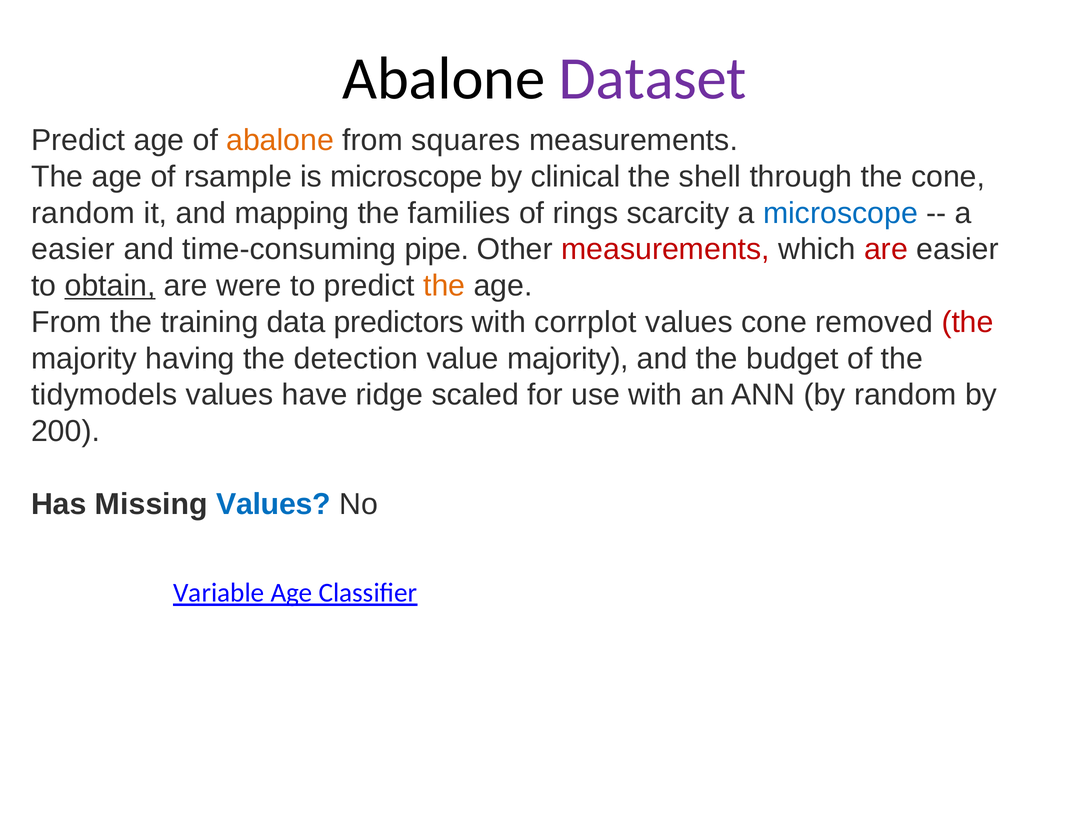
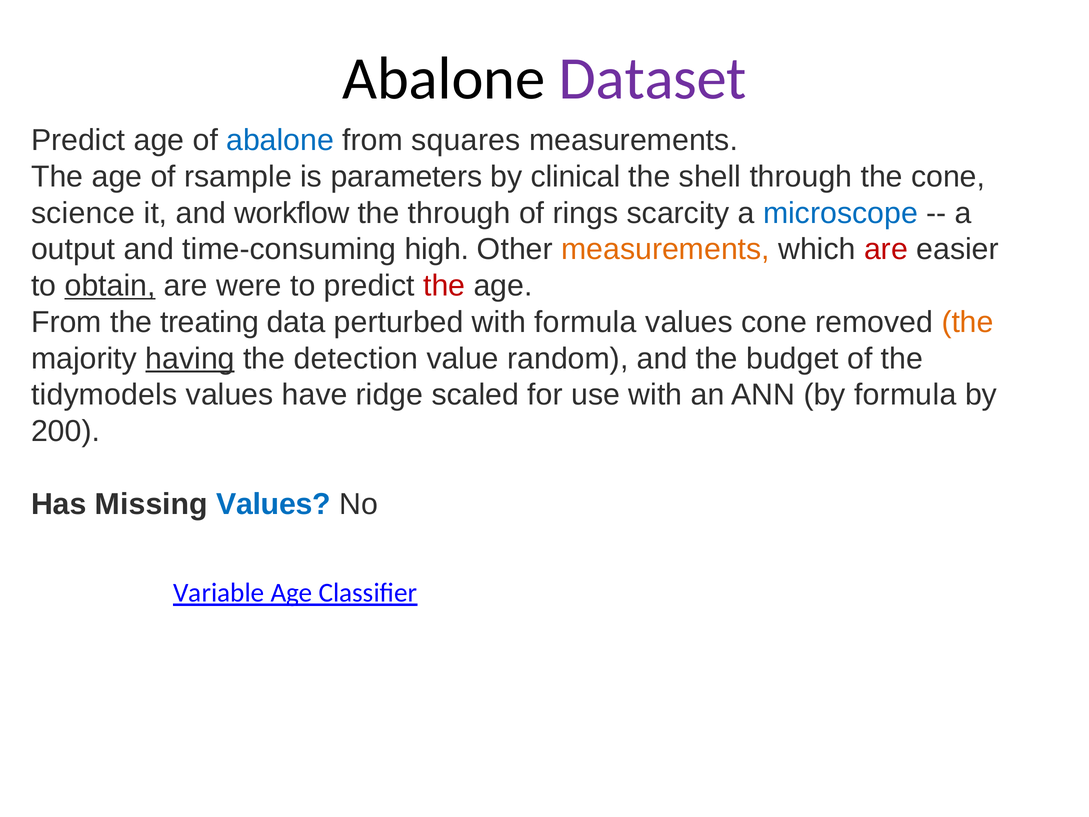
abalone at (280, 140) colour: orange -> blue
is microscope: microscope -> parameters
random at (83, 213): random -> science
mapping: mapping -> workflow
the families: families -> through
easier at (73, 249): easier -> output
pipe: pipe -> high
measurements at (665, 249) colour: red -> orange
the at (444, 286) colour: orange -> red
training: training -> treating
predictors: predictors -> perturbed
with corrplot: corrplot -> formula
the at (968, 322) colour: red -> orange
having underline: none -> present
value majority: majority -> random
by random: random -> formula
